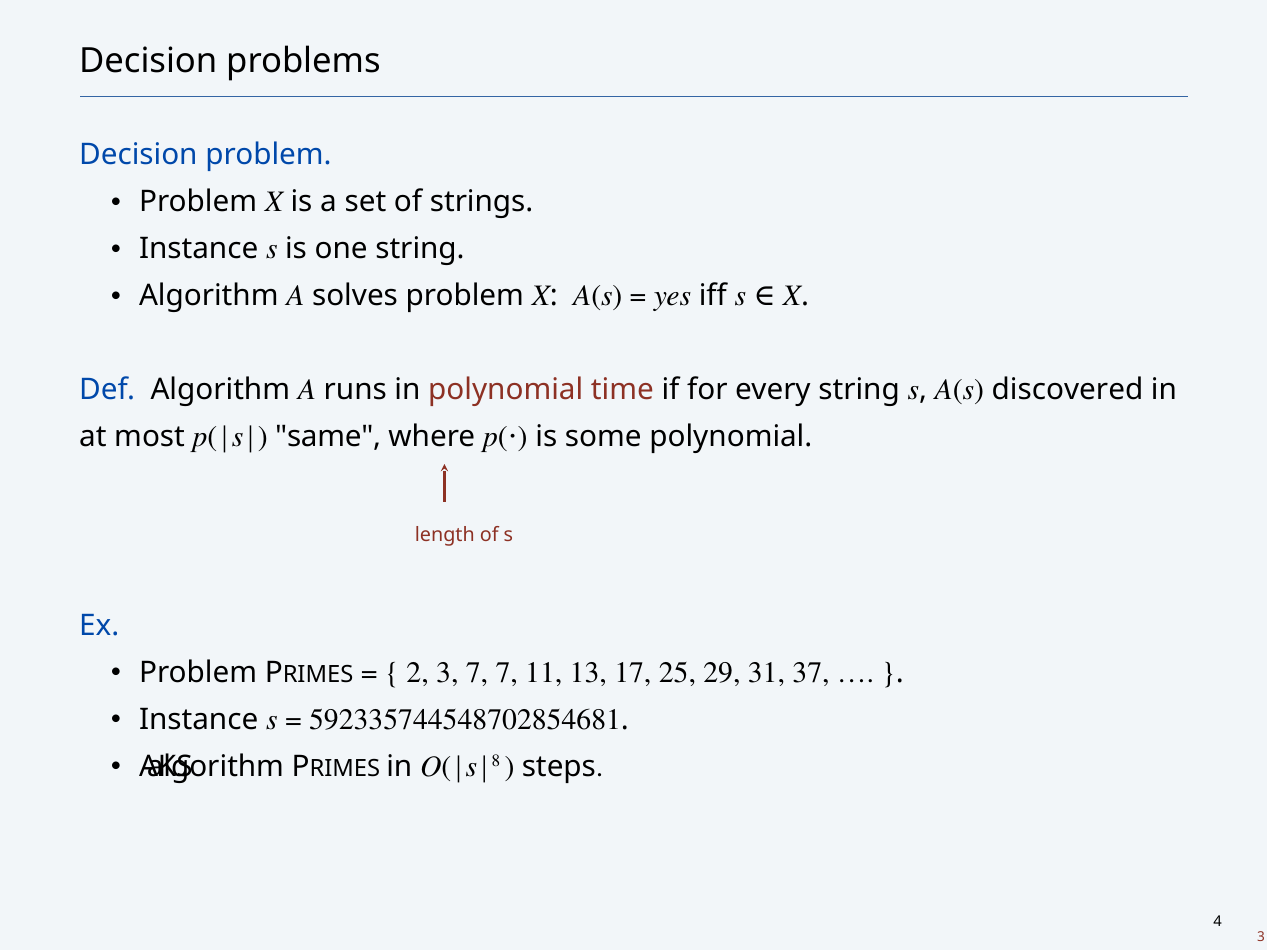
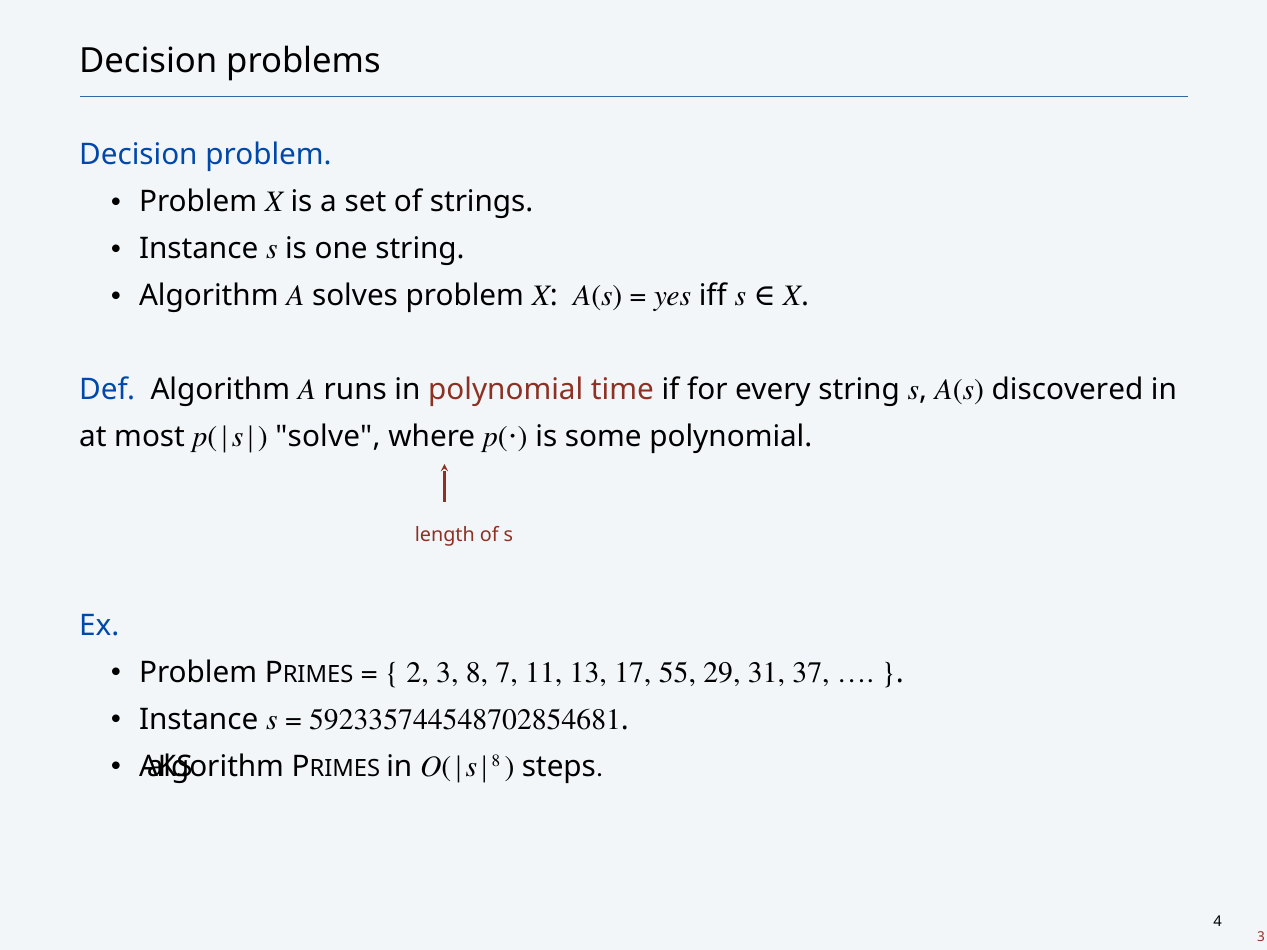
same: same -> solve
3 7: 7 -> 8
25: 25 -> 55
